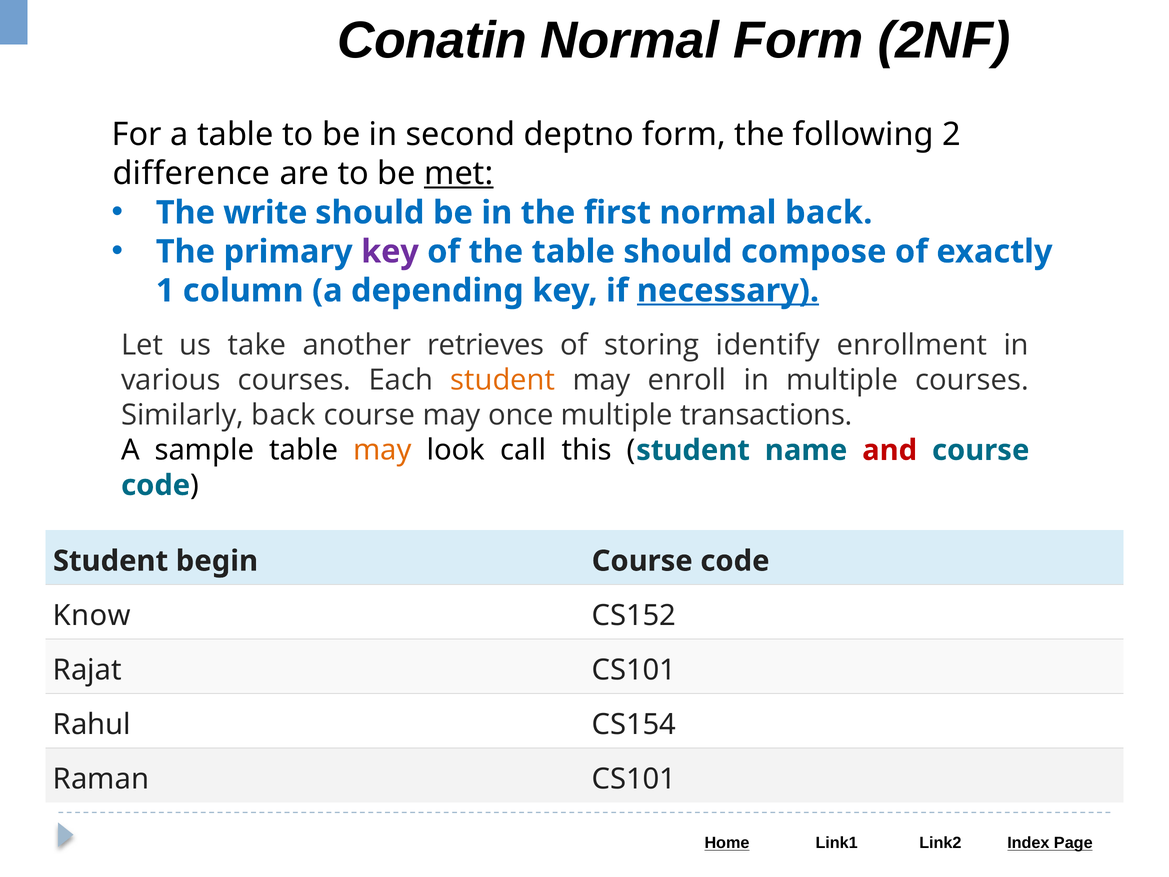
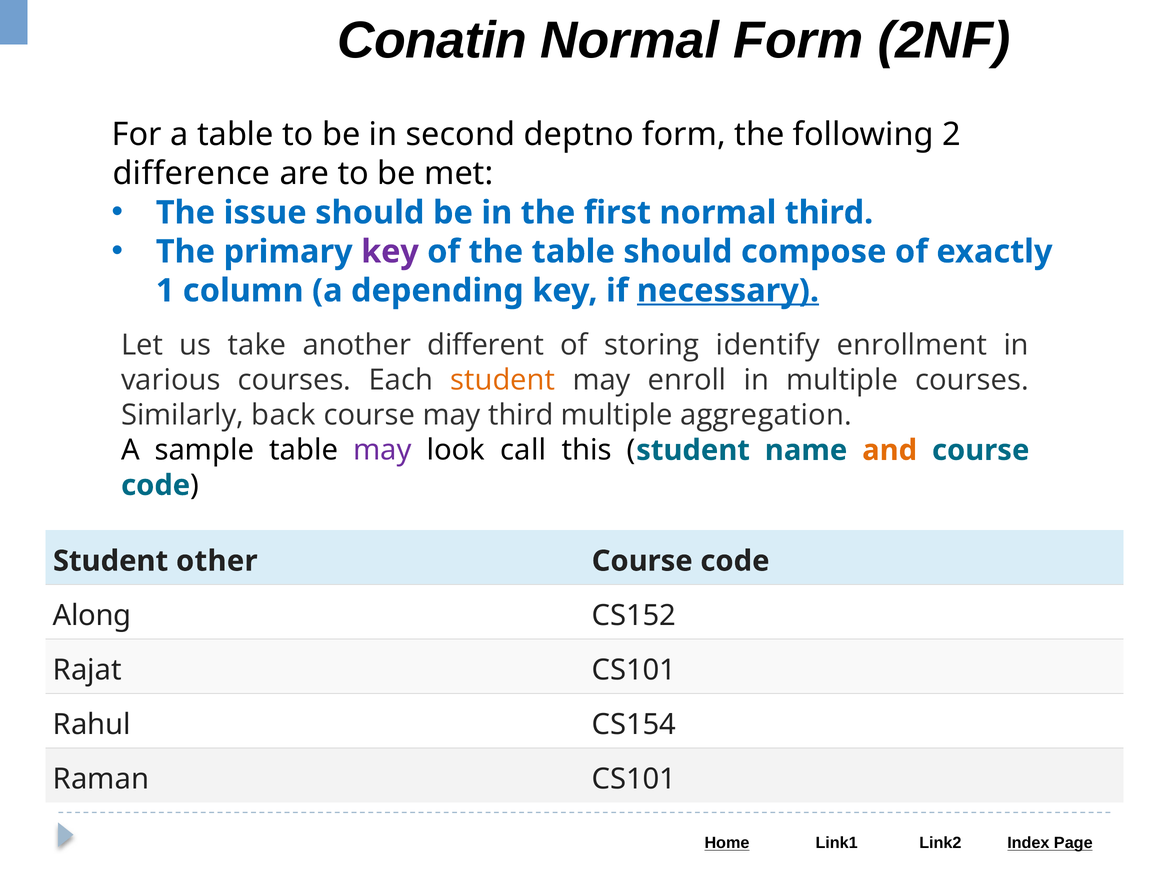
met underline: present -> none
write: write -> issue
normal back: back -> third
retrieves: retrieves -> different
may once: once -> third
transactions: transactions -> aggregation
may at (382, 450) colour: orange -> purple
and colour: red -> orange
begin: begin -> other
Know: Know -> Along
